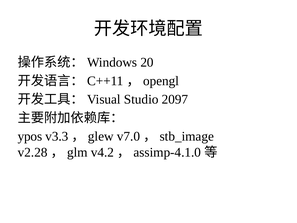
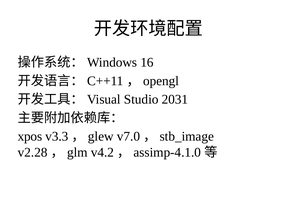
20: 20 -> 16
2097: 2097 -> 2031
ypos: ypos -> xpos
